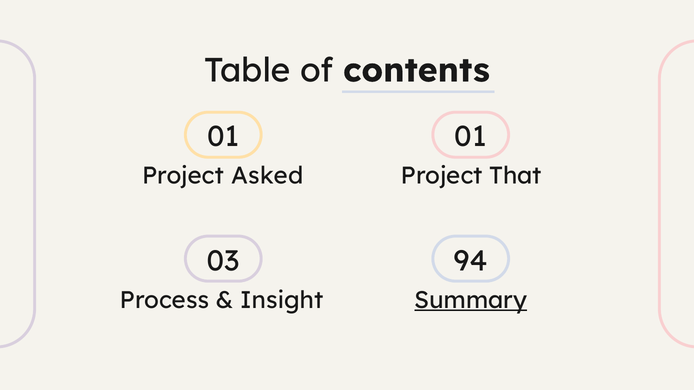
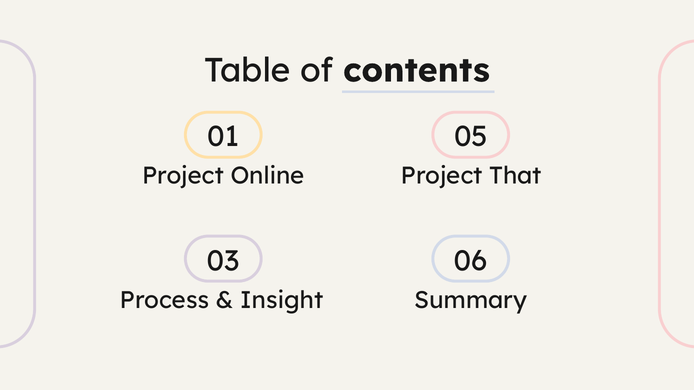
01 01: 01 -> 05
Asked: Asked -> Online
94: 94 -> 06
Summary underline: present -> none
